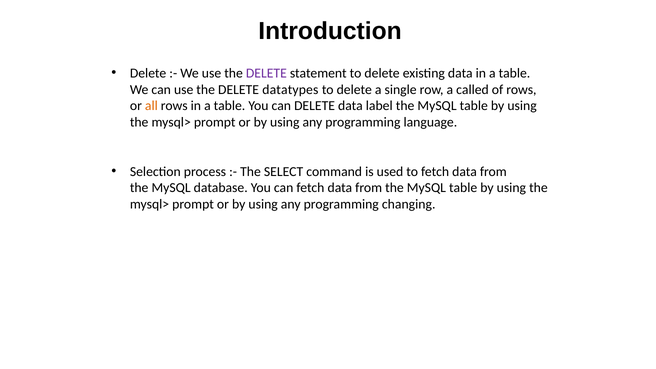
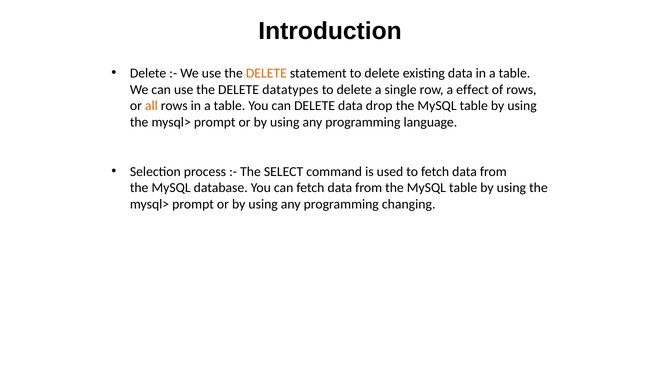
DELETE at (266, 73) colour: purple -> orange
called: called -> effect
label: label -> drop
